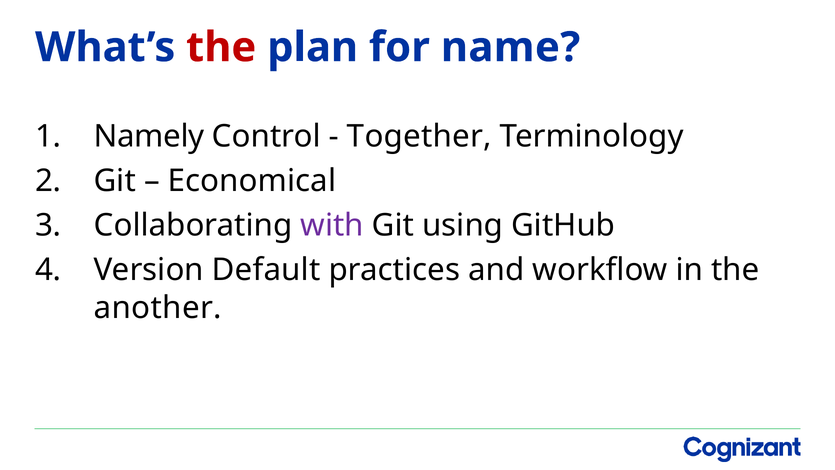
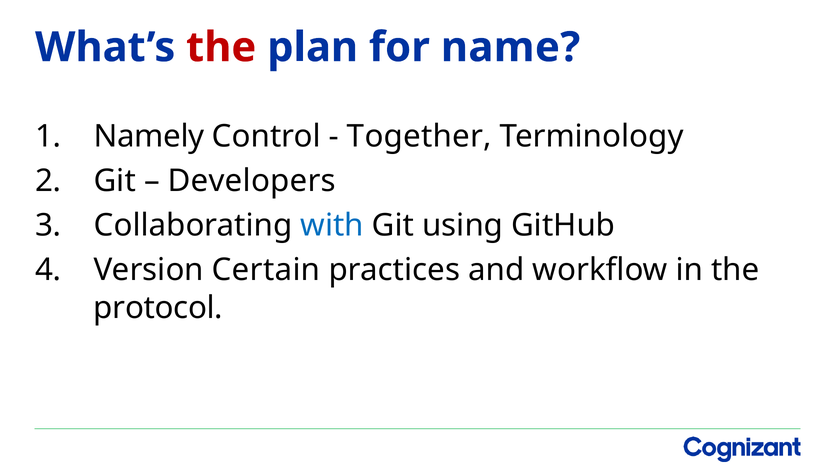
Economical: Economical -> Developers
with colour: purple -> blue
Default: Default -> Certain
another: another -> protocol
